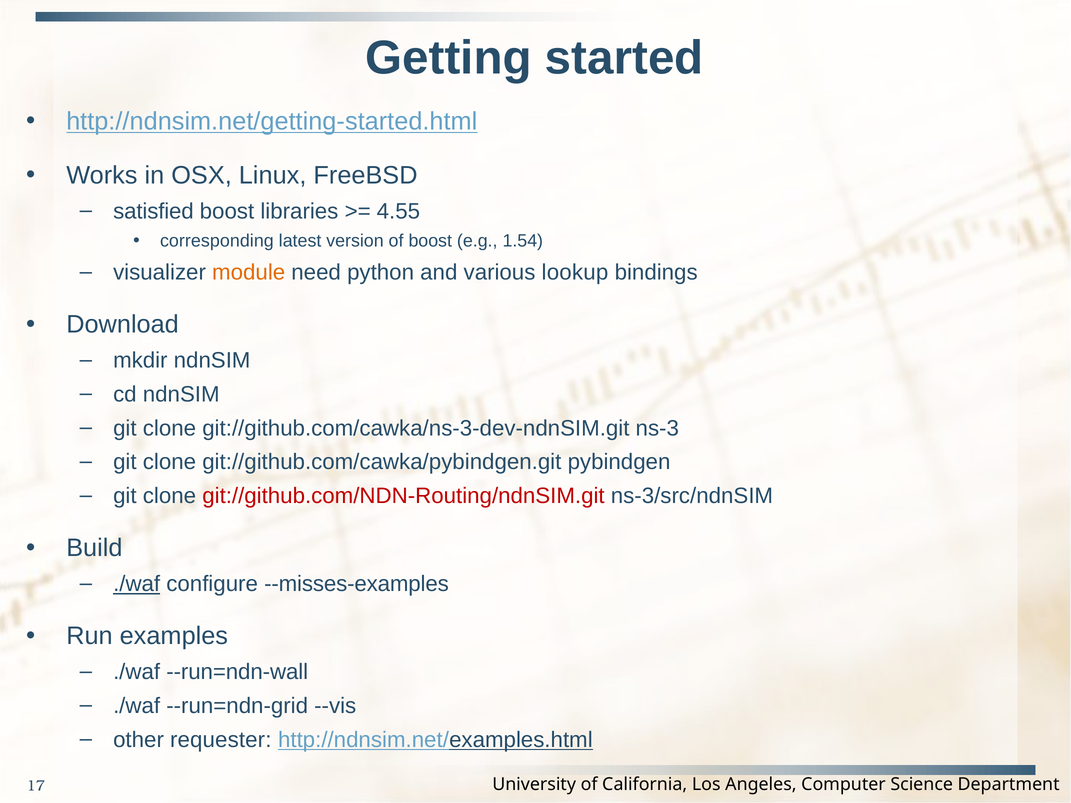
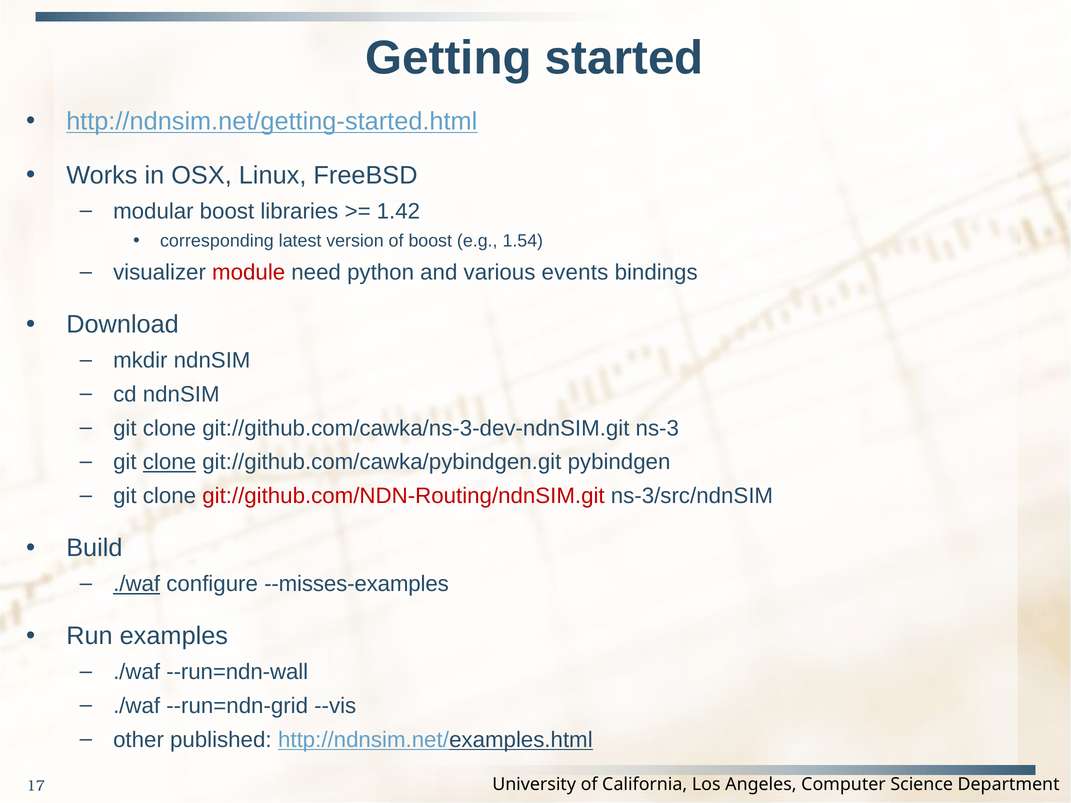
satisfied: satisfied -> modular
4.55: 4.55 -> 1.42
module colour: orange -> red
lookup: lookup -> events
clone at (169, 462) underline: none -> present
requester: requester -> published
